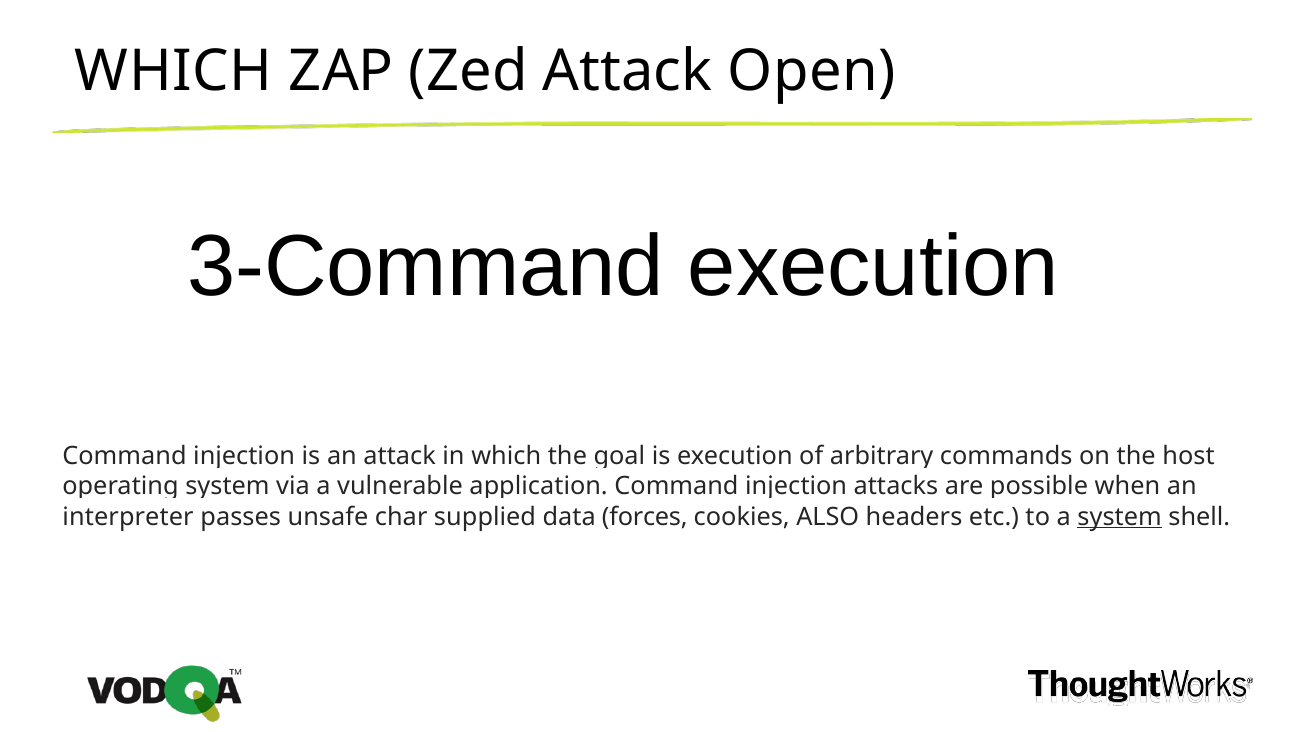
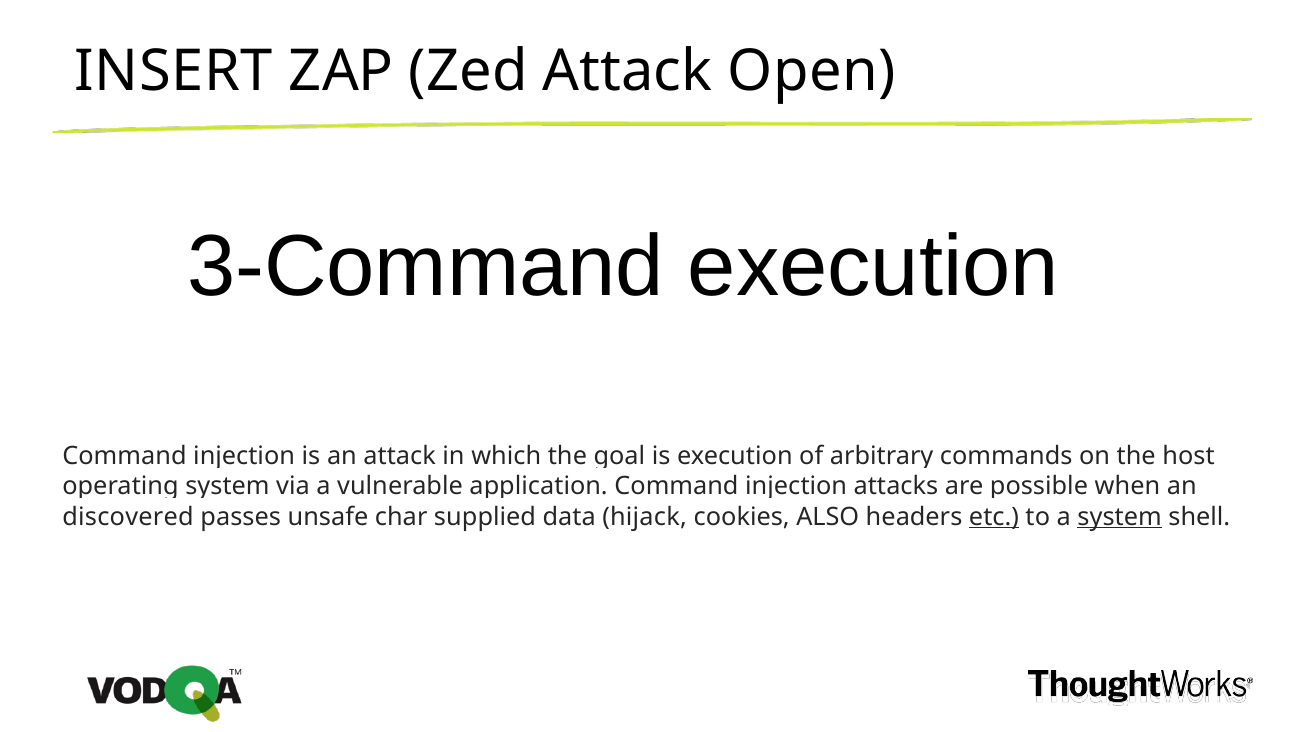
WHICH at (174, 72): WHICH -> INSERT
interpreter: interpreter -> discovered
forces: forces -> hijack
etc underline: none -> present
